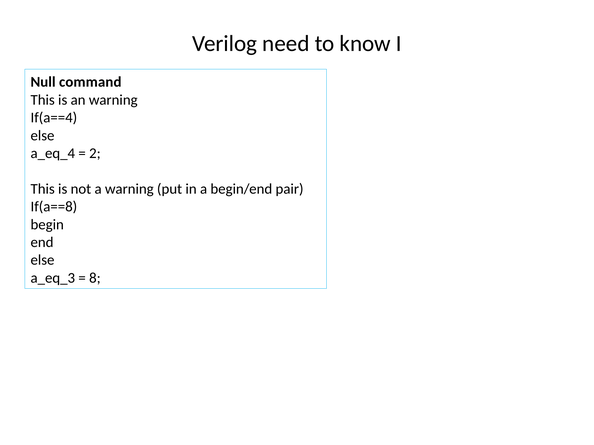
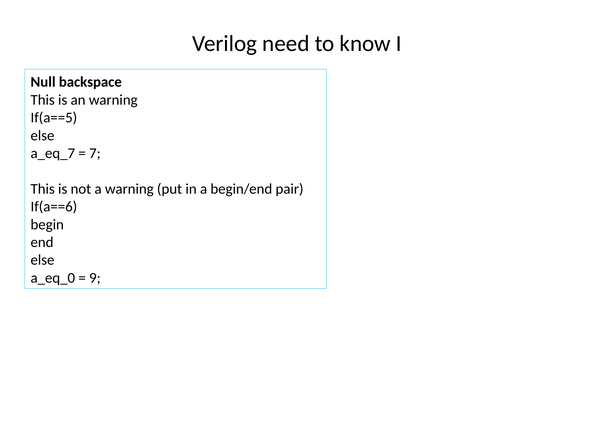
command: command -> backspace
If(a==4: If(a==4 -> If(a==5
a_eq_4: a_eq_4 -> a_eq_7
2: 2 -> 7
If(a==8: If(a==8 -> If(a==6
a_eq_3: a_eq_3 -> a_eq_0
8: 8 -> 9
